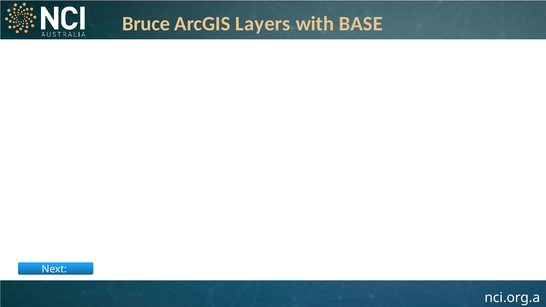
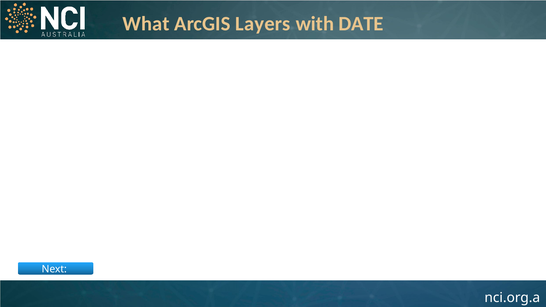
Bruce: Bruce -> What
BASE: BASE -> DATE
